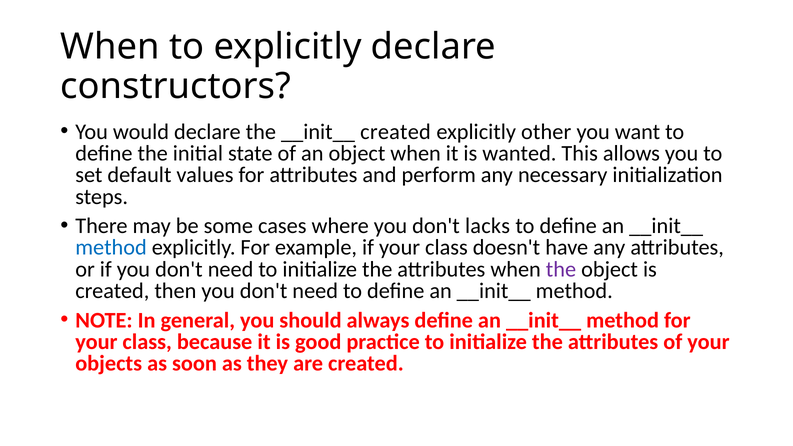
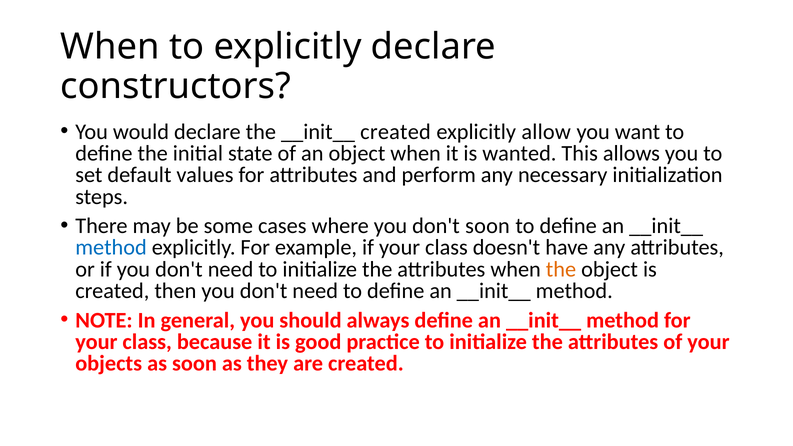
other: other -> allow
don't lacks: lacks -> soon
the at (561, 269) colour: purple -> orange
